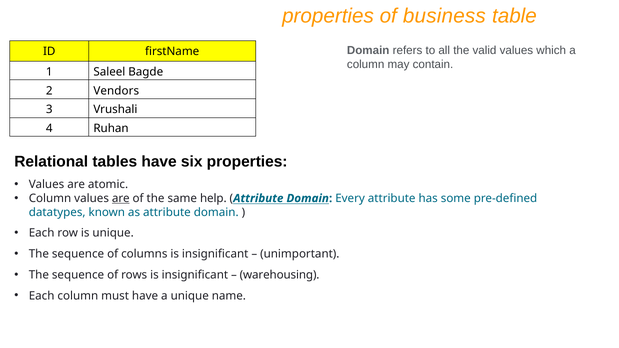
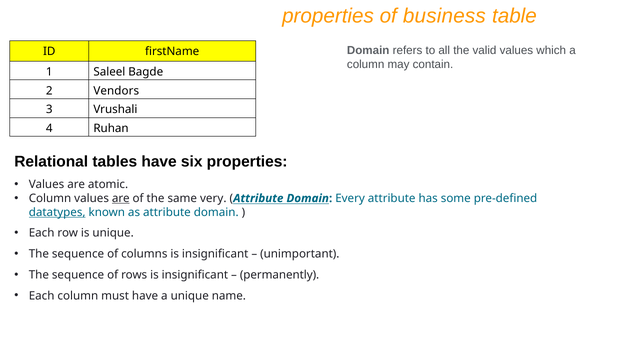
help: help -> very
datatypes underline: none -> present
warehousing: warehousing -> permanently
